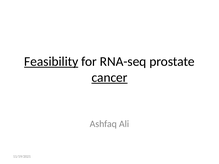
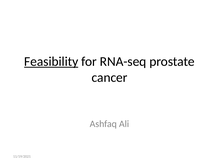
cancer underline: present -> none
